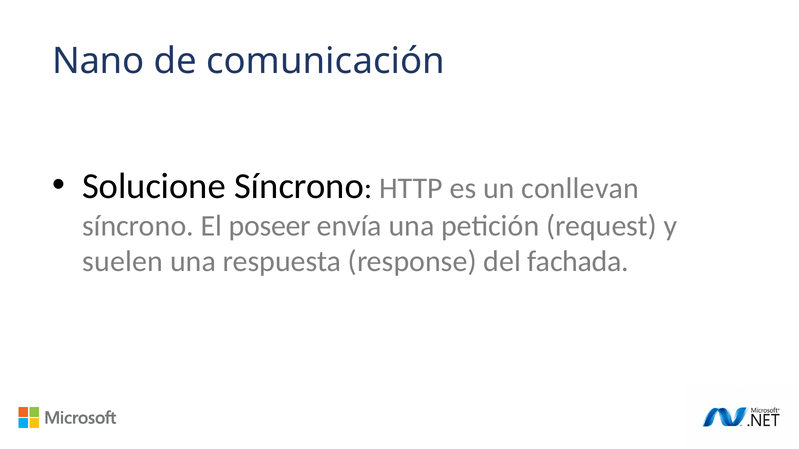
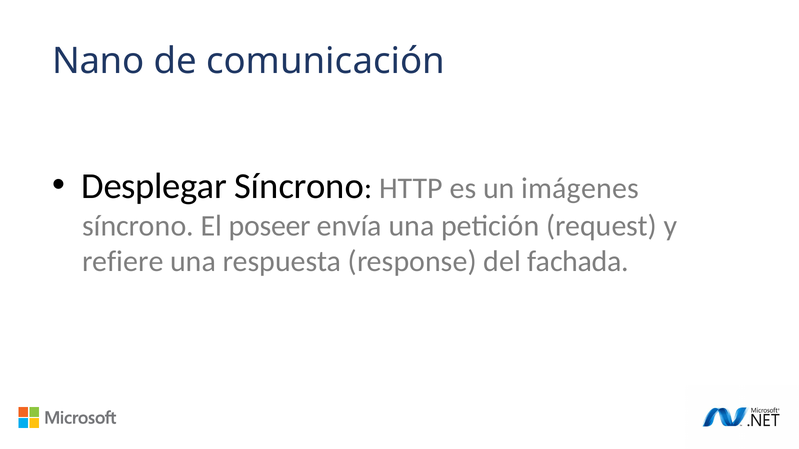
Solucione: Solucione -> Desplegar
conllevan: conllevan -> imágenes
suelen: suelen -> refiere
